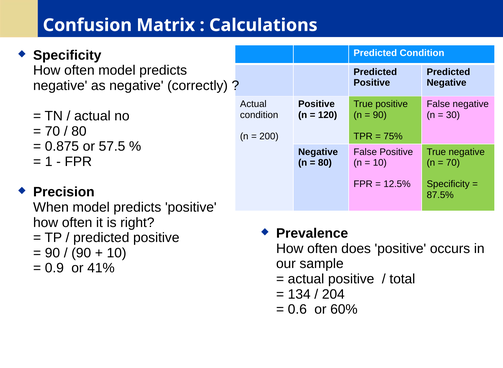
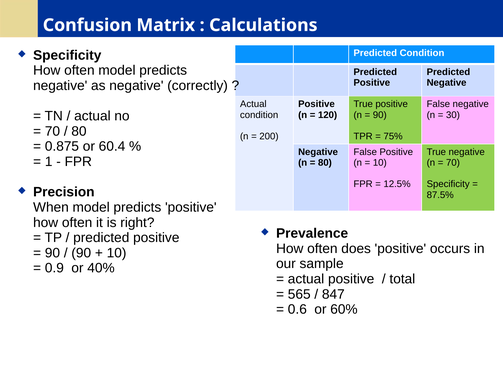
57.5: 57.5 -> 60.4
41%: 41% -> 40%
134: 134 -> 565
204: 204 -> 847
